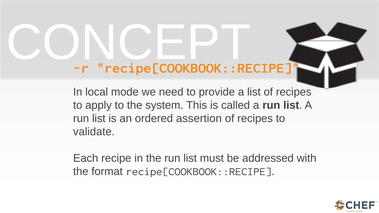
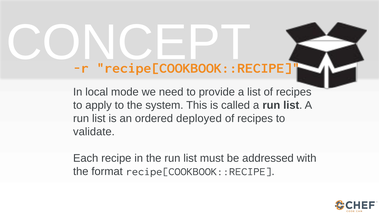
assertion: assertion -> deployed
